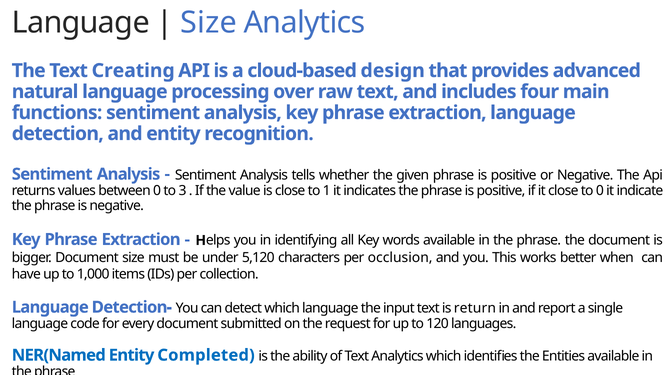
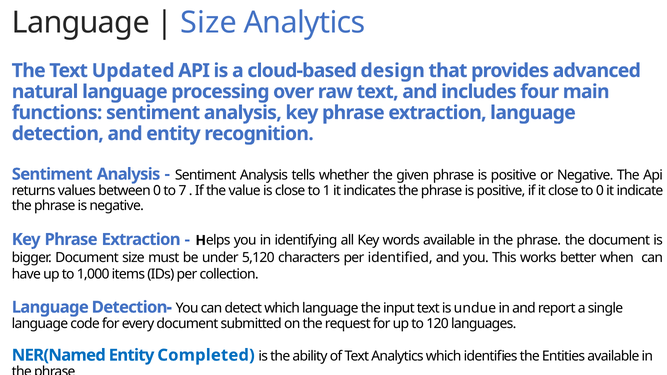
Creating: Creating -> Updated
3: 3 -> 7
occlusion: occlusion -> identified
return: return -> undue
